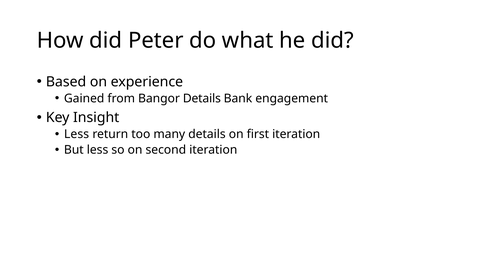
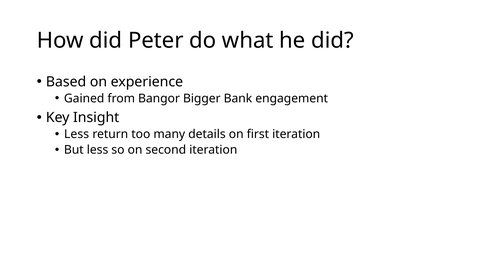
Bangor Details: Details -> Bigger
